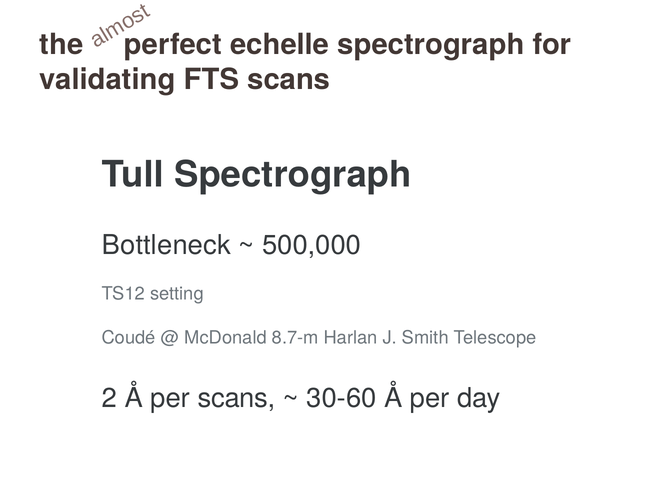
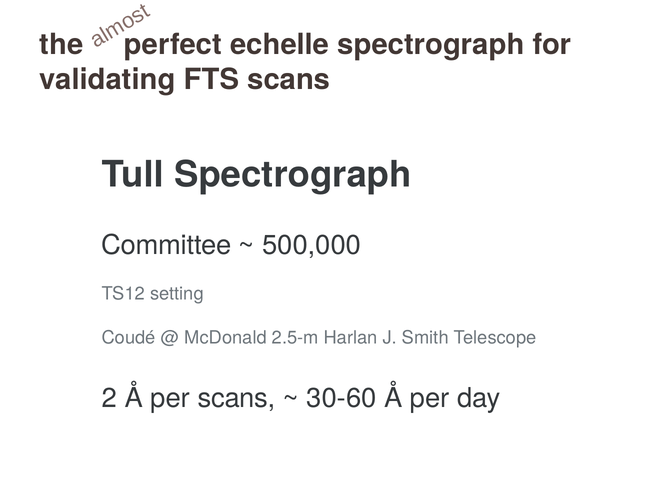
Bottleneck: Bottleneck -> Committee
8.7-m: 8.7-m -> 2.5-m
